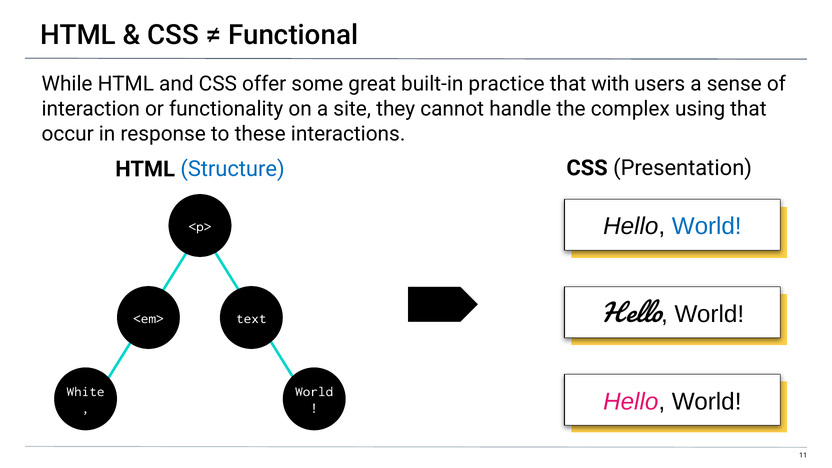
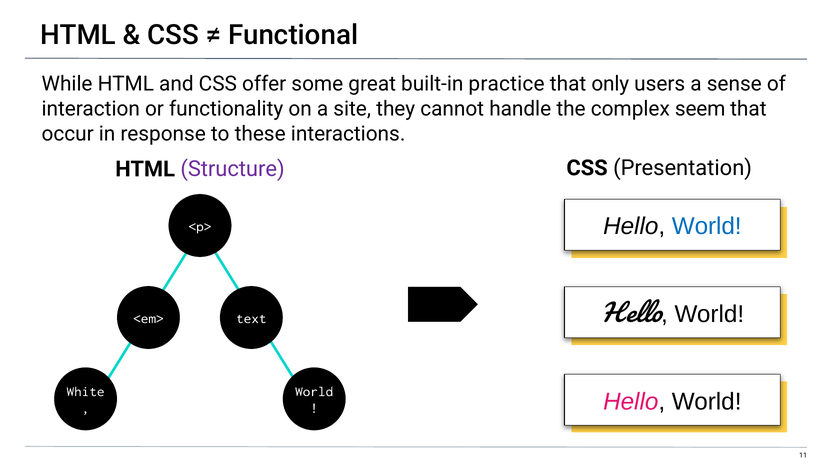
with: with -> only
using: using -> seem
Structure colour: blue -> purple
